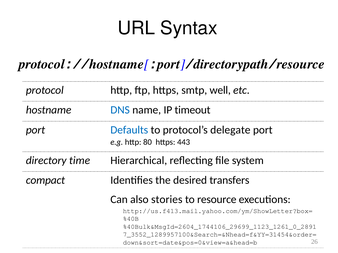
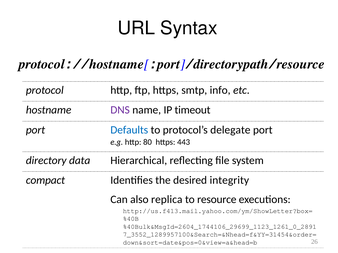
well: well -> info
DNS colour: blue -> purple
time: time -> data
transfers: transfers -> integrity
stories: stories -> replica
